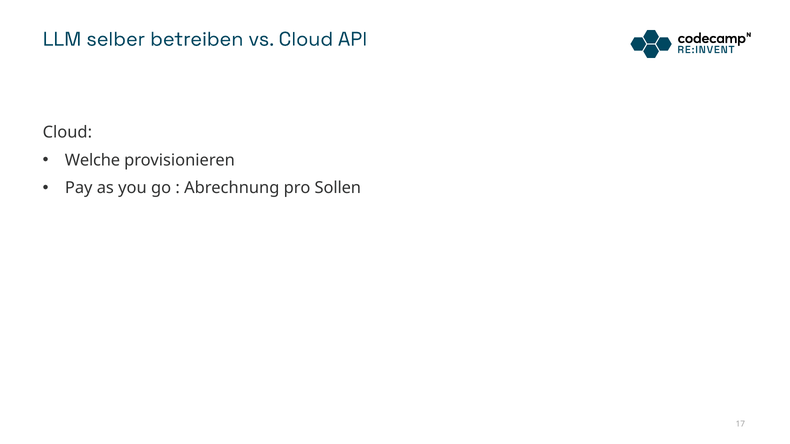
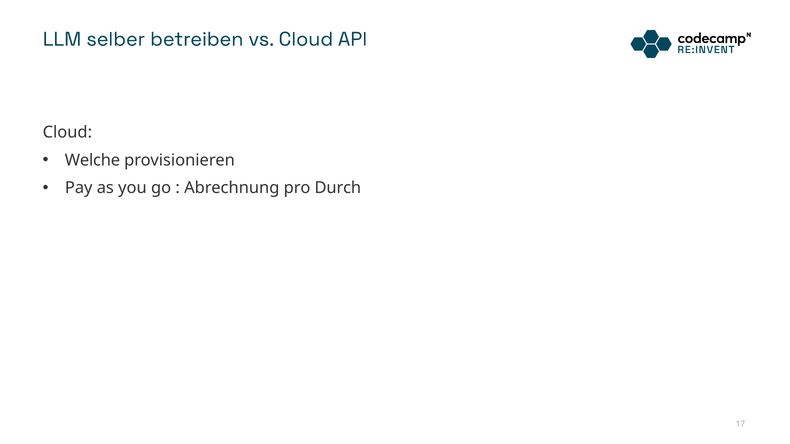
Sollen: Sollen -> Durch
